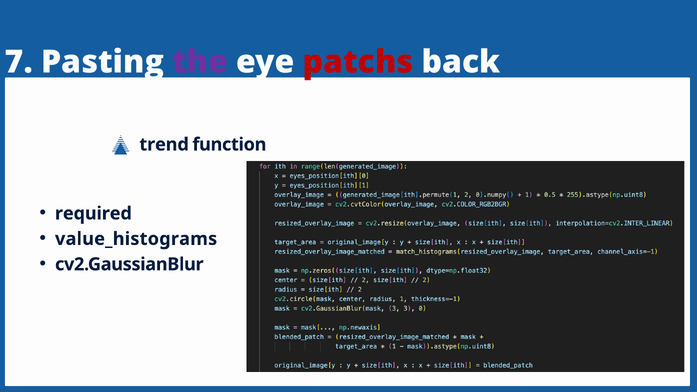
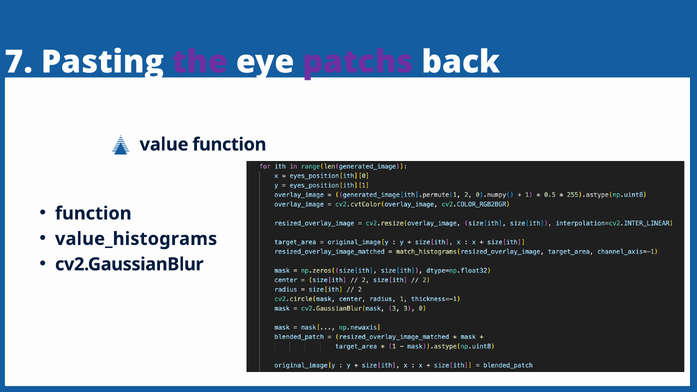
patchs colour: red -> purple
trend: trend -> value
required at (93, 213): required -> function
